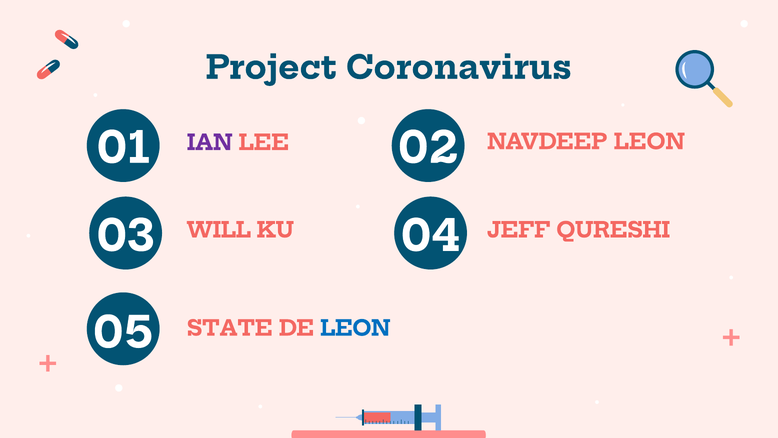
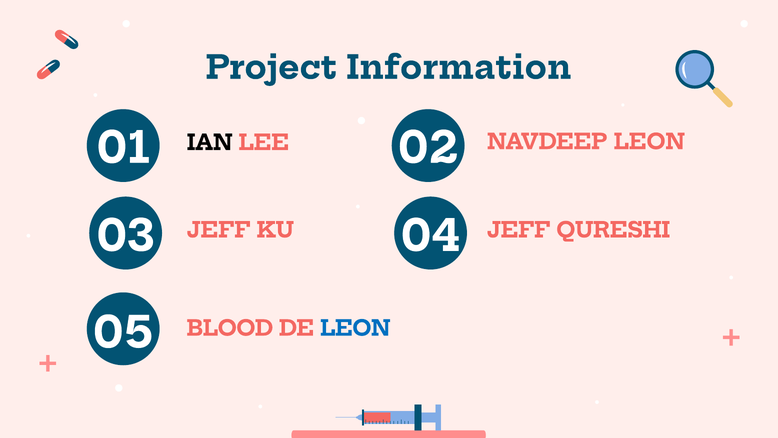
Coronavirus: Coronavirus -> Information
IAN colour: purple -> black
WILL at (219, 230): WILL -> JEFF
STATE: STATE -> BLOOD
